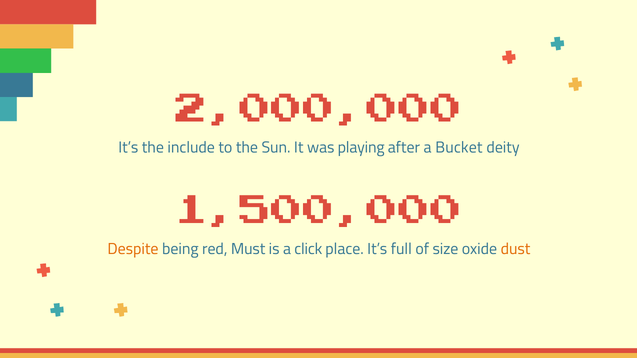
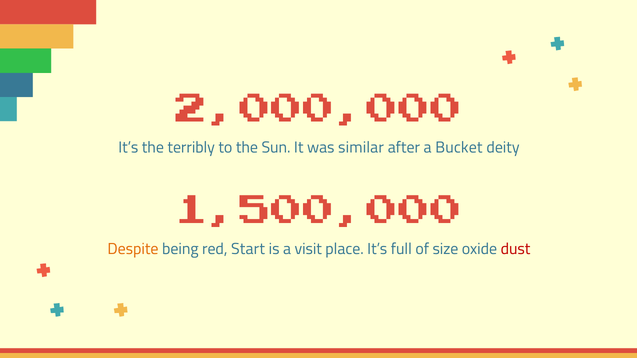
include: include -> terribly
playing: playing -> similar
Must: Must -> Start
click: click -> visit
dust colour: orange -> red
